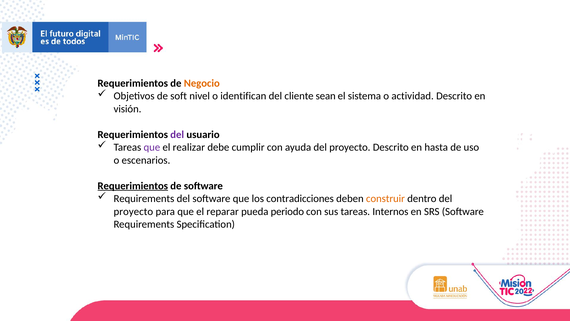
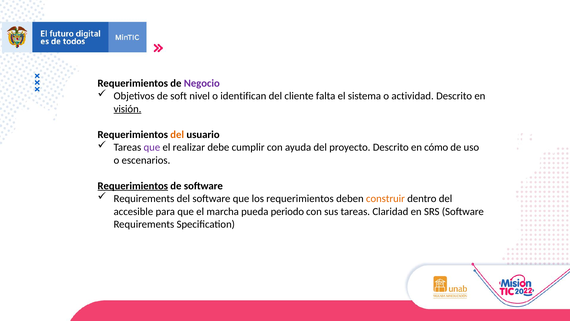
Negocio colour: orange -> purple
sean: sean -> falta
visión underline: none -> present
del at (177, 134) colour: purple -> orange
hasta: hasta -> cómo
los contradicciones: contradicciones -> requerimientos
proyecto at (133, 211): proyecto -> accesible
reparar: reparar -> marcha
Internos: Internos -> Claridad
